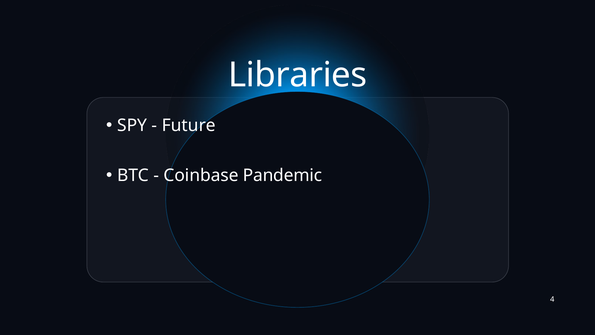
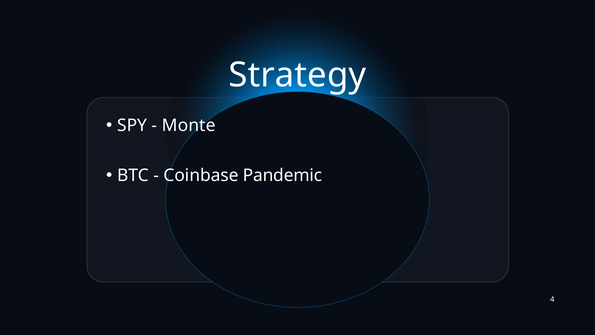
Libraries: Libraries -> Strategy
Future: Future -> Monte
